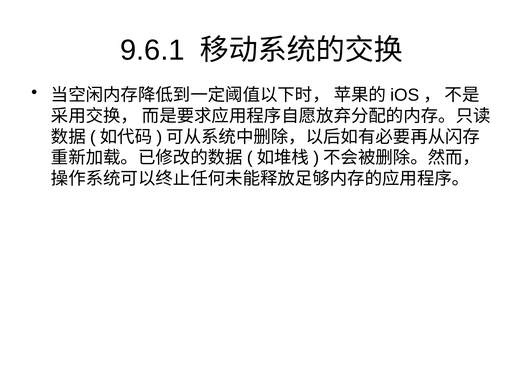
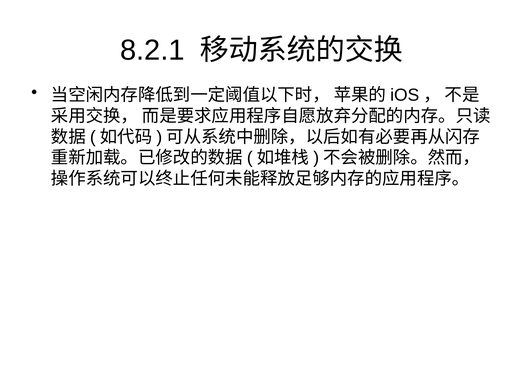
9.6.1: 9.6.1 -> 8.2.1
